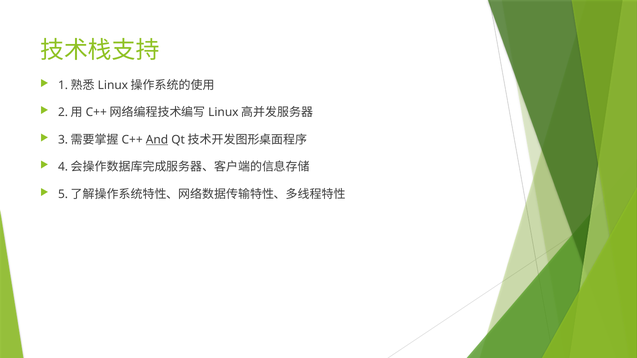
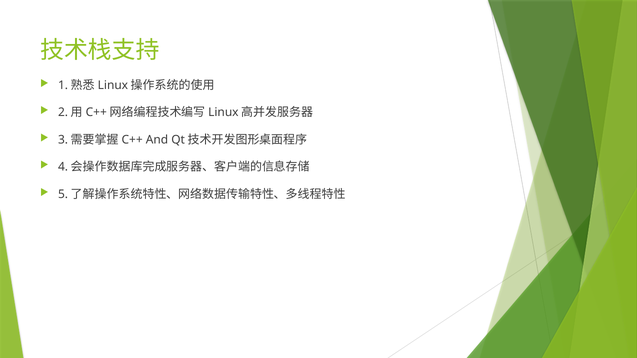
And underline: present -> none
